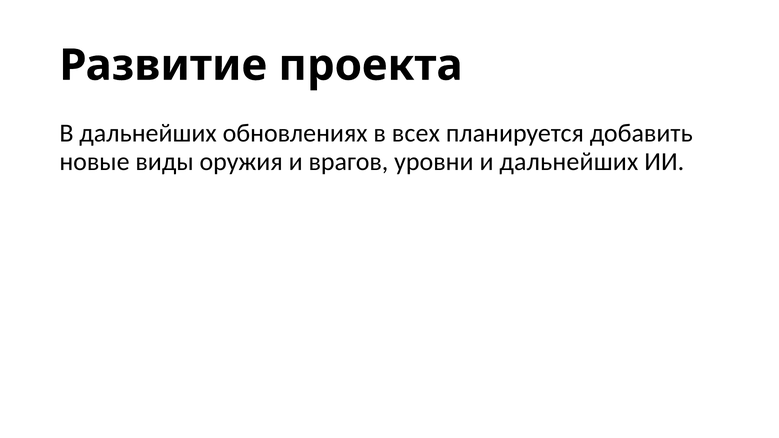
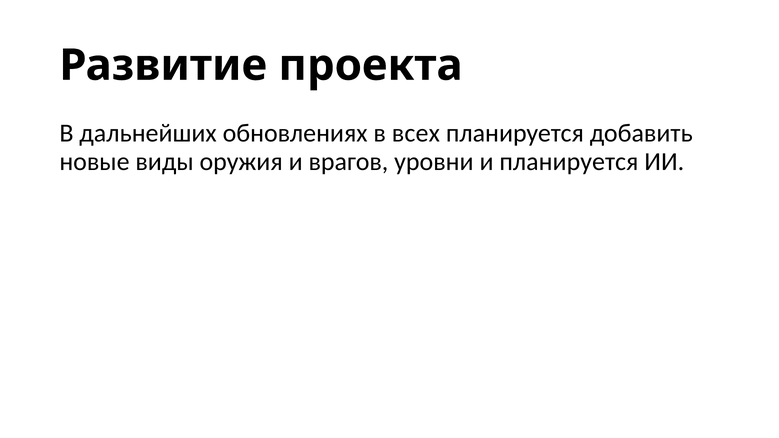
и дальнейших: дальнейших -> планируется
